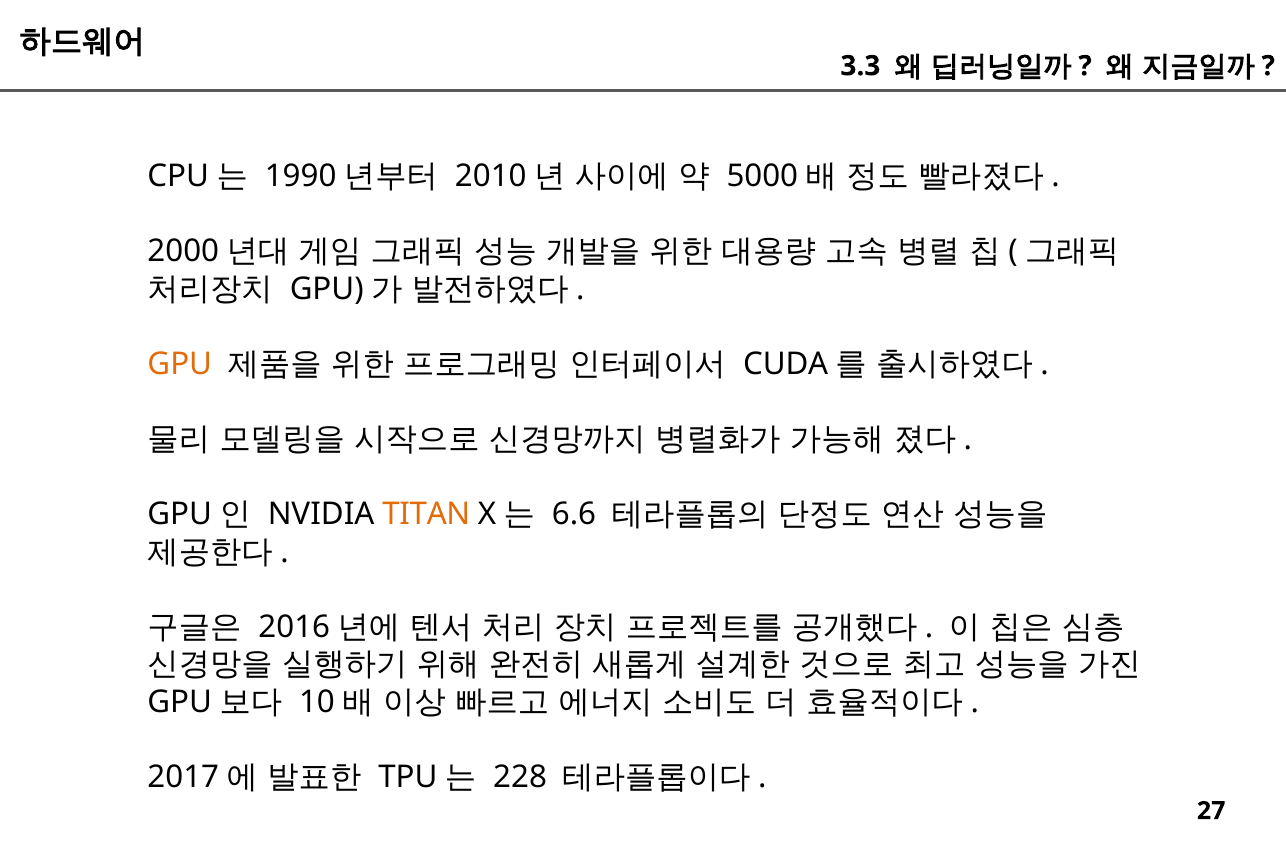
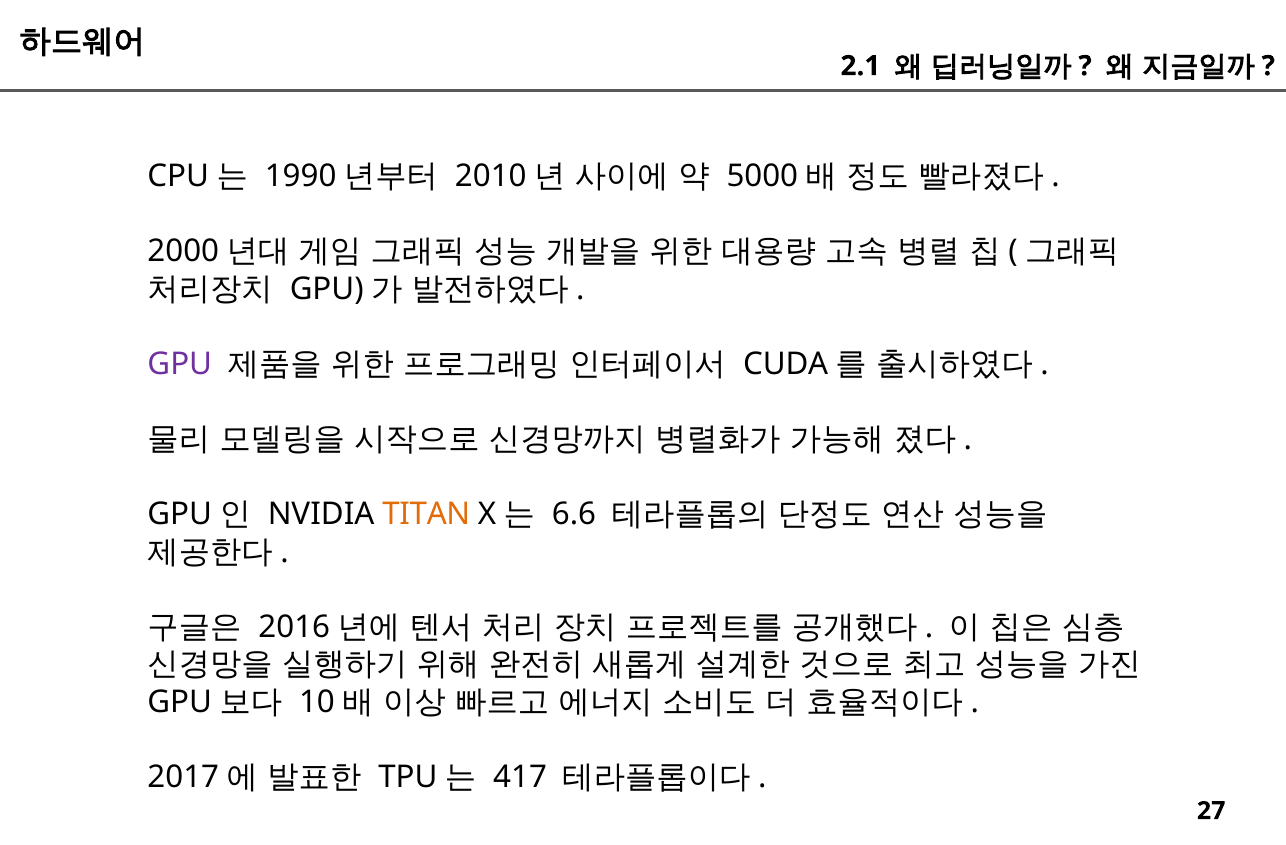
3.3: 3.3 -> 2.1
GPU colour: orange -> purple
228: 228 -> 417
